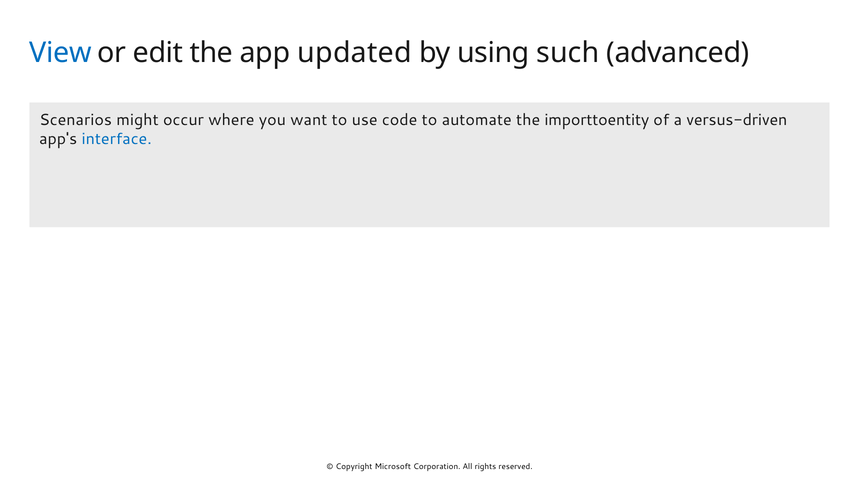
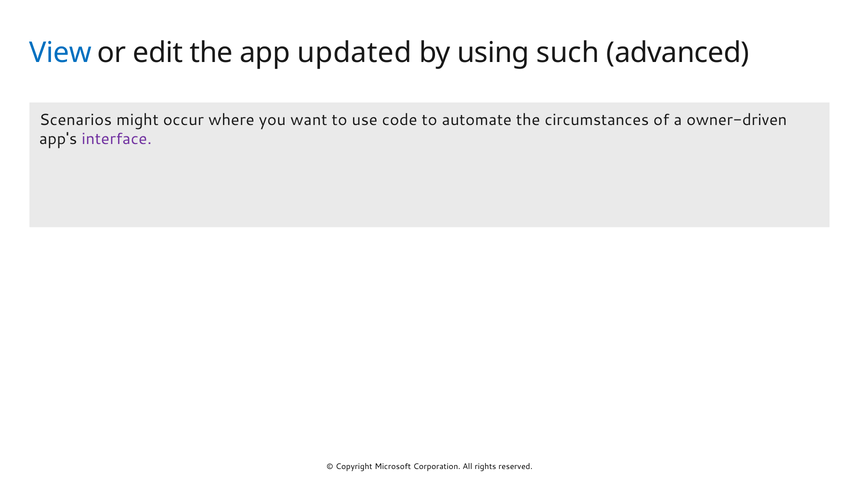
importtoentity: importtoentity -> circumstances
versus-driven: versus-driven -> owner-driven
interface colour: blue -> purple
